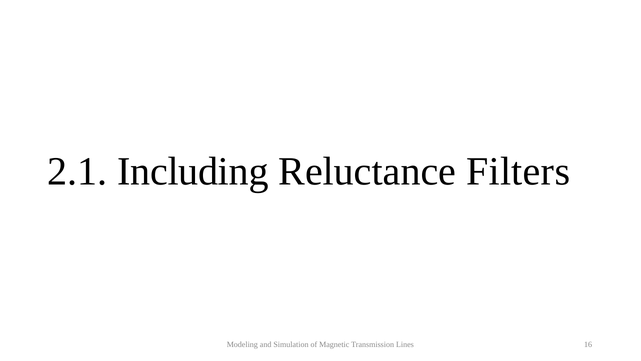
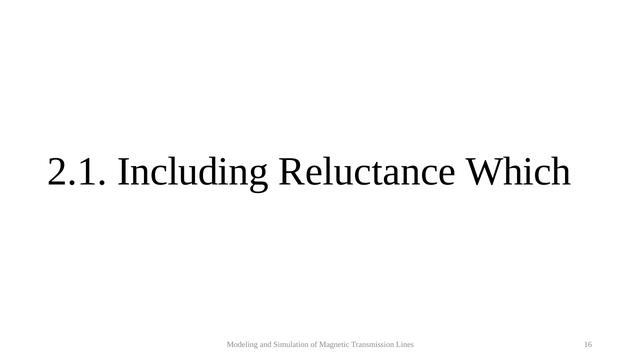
Filters: Filters -> Which
